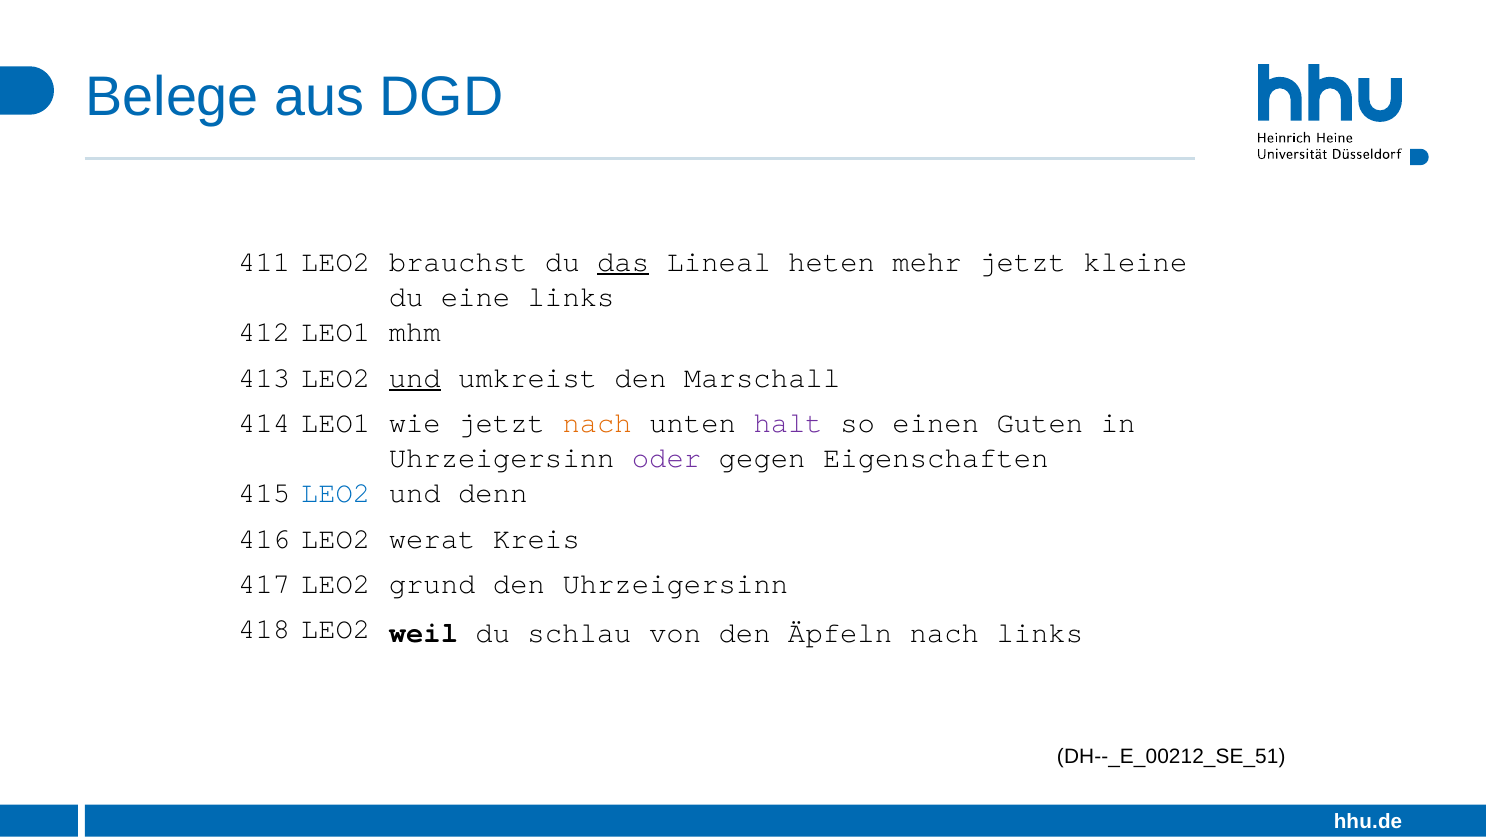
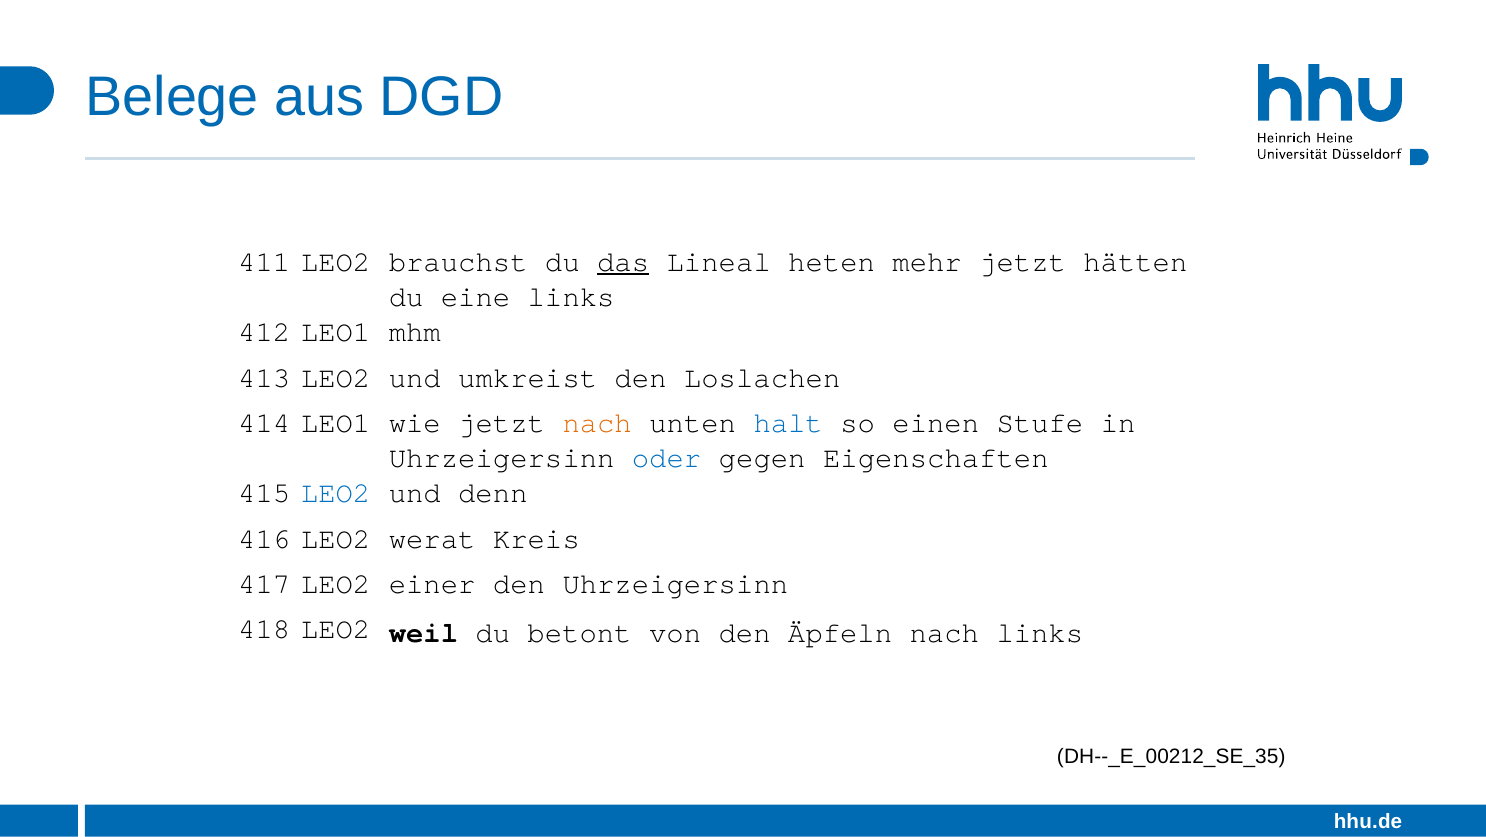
kleine: kleine -> hätten
und at (415, 378) underline: present -> none
Marschall: Marschall -> Loslachen
halt colour: purple -> blue
Guten: Guten -> Stufe
oder colour: purple -> blue
grund: grund -> einer
schlau: schlau -> betont
DH--_E_00212_SE_51: DH--_E_00212_SE_51 -> DH--_E_00212_SE_35
